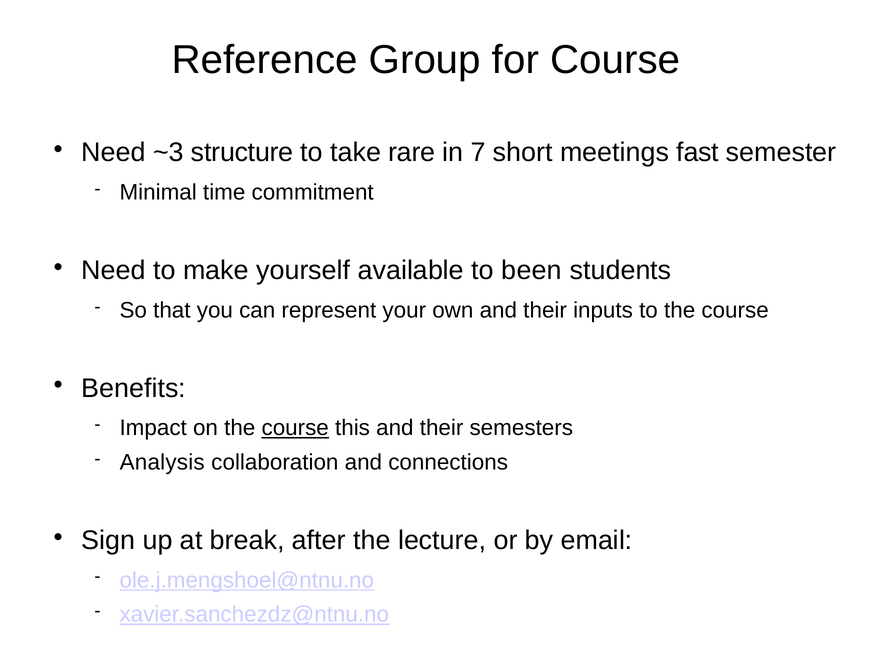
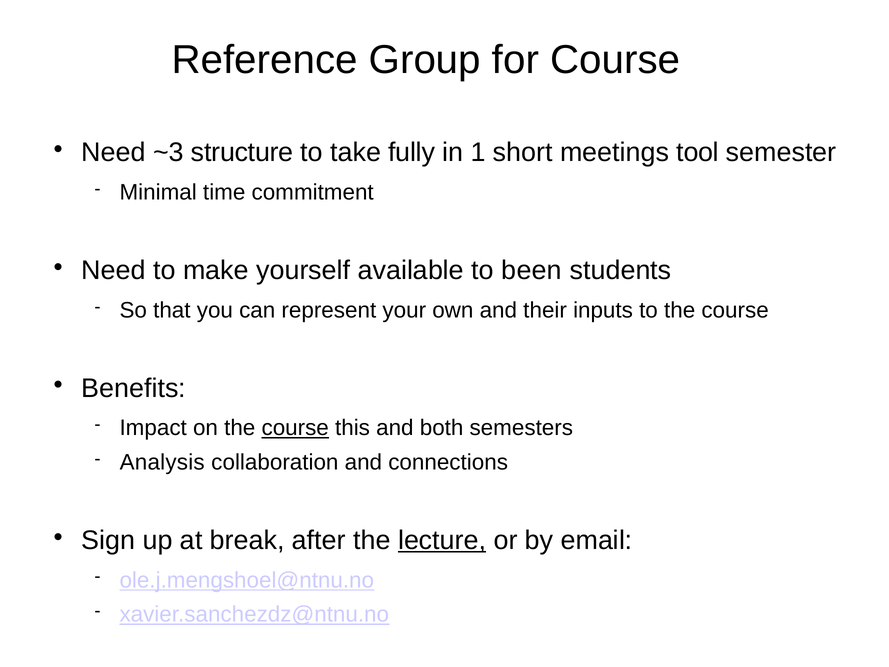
rare: rare -> fully
7: 7 -> 1
fast: fast -> tool
this and their: their -> both
lecture underline: none -> present
